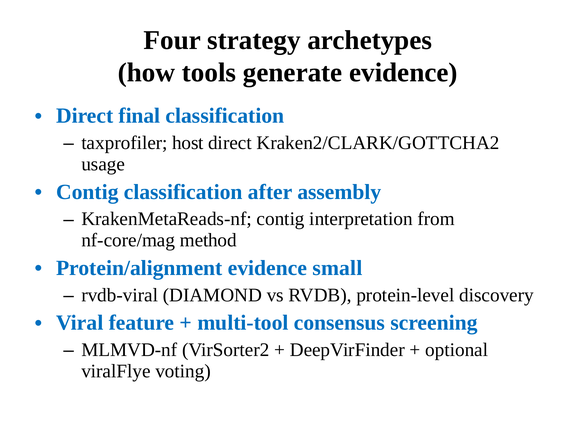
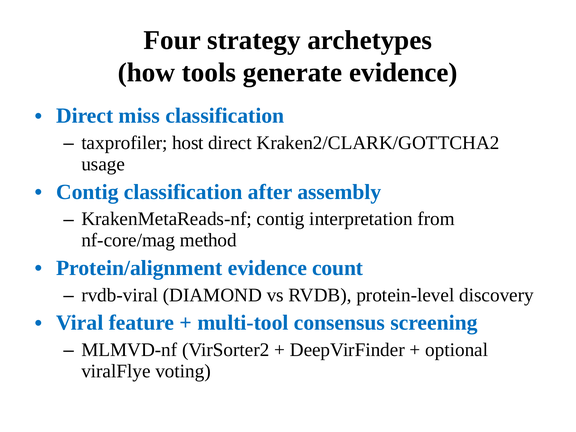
final: final -> miss
small: small -> count
